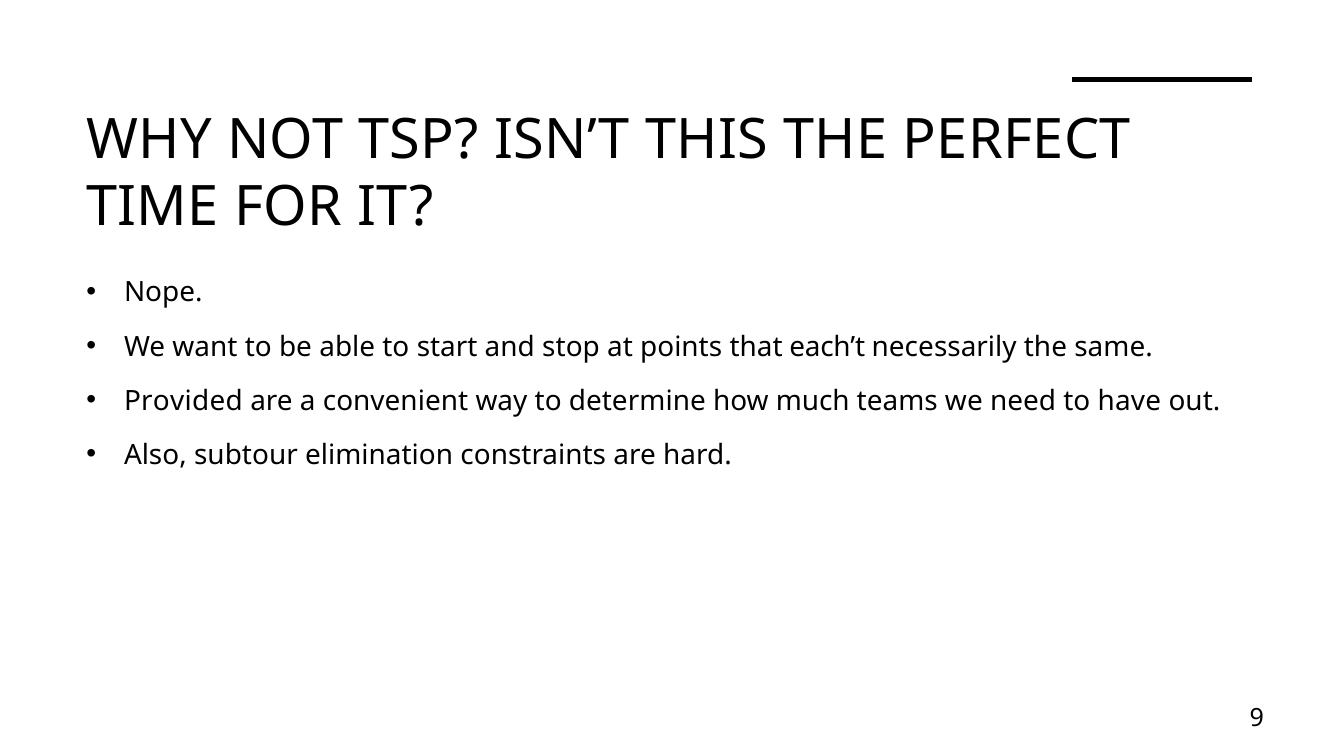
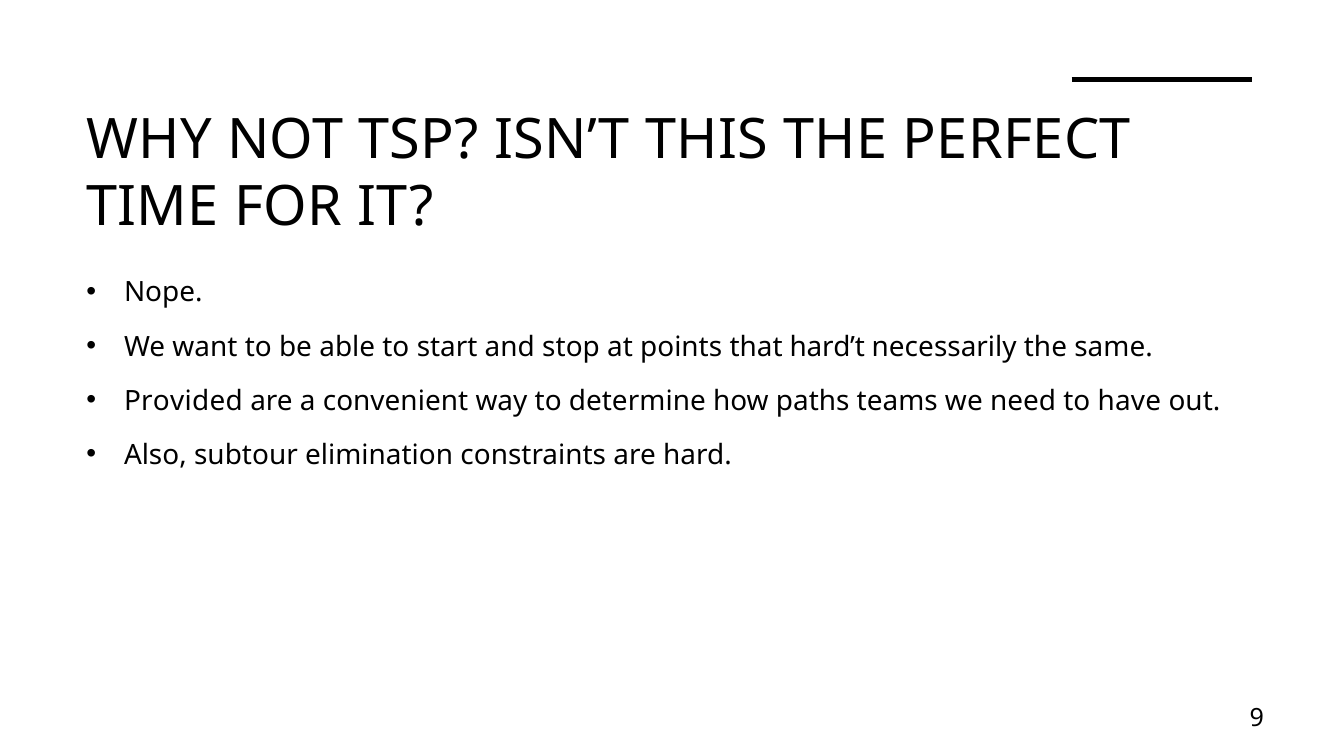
each’t: each’t -> hard’t
much: much -> paths
